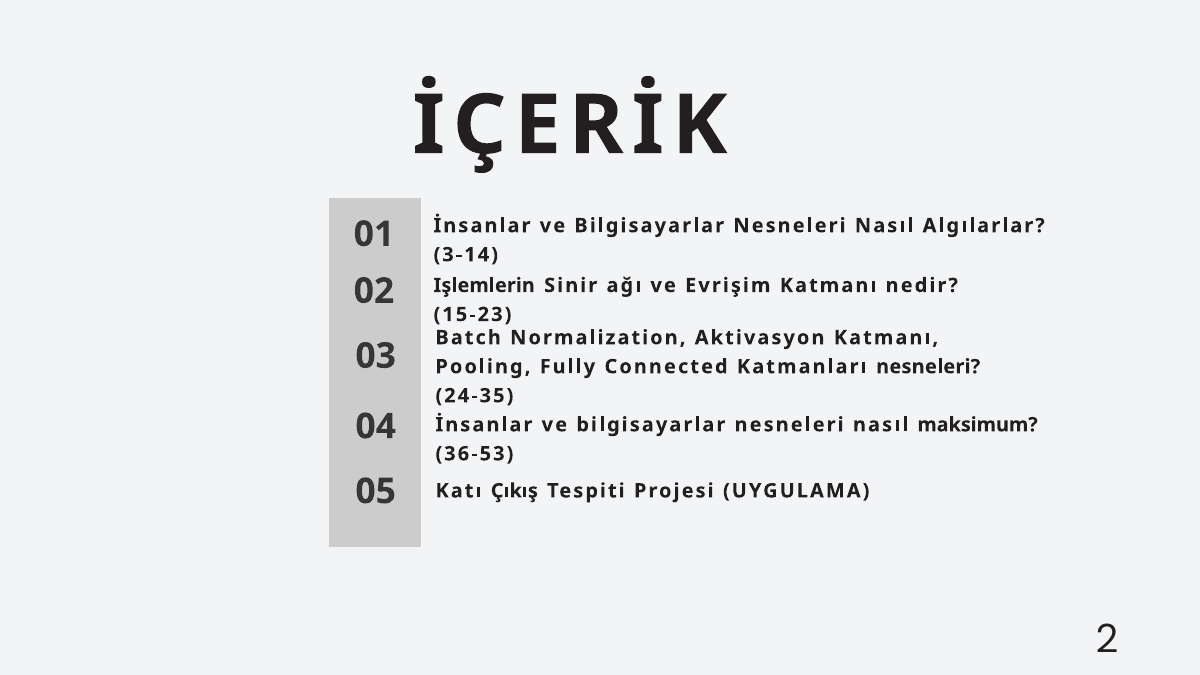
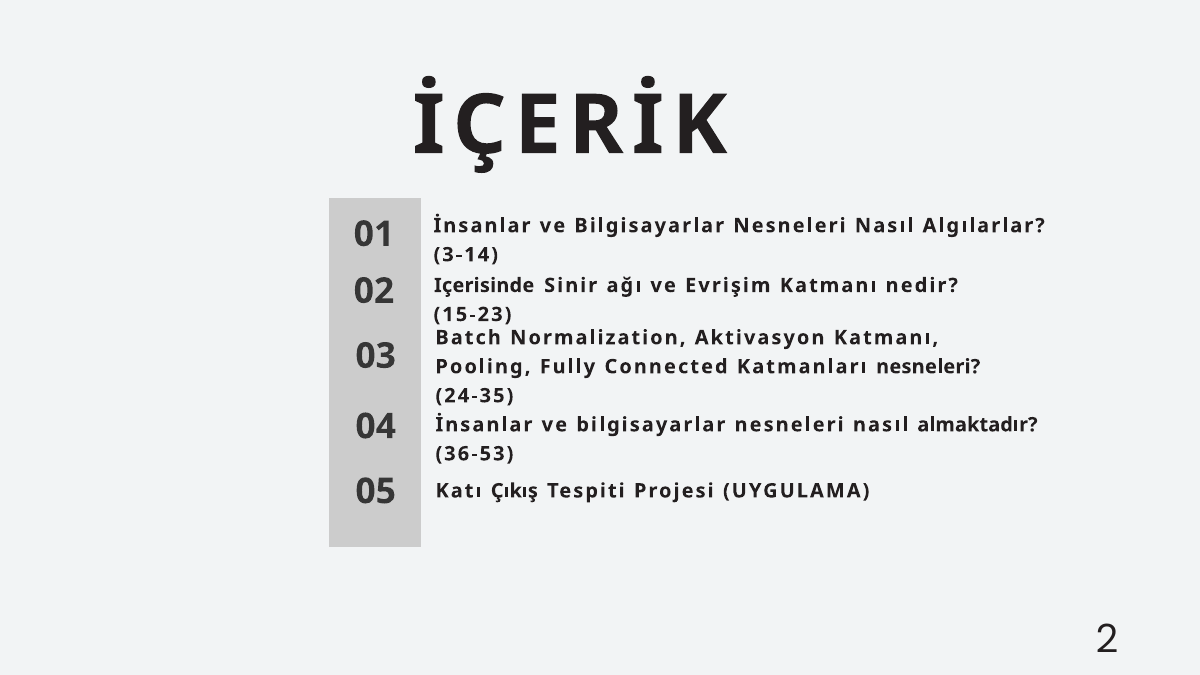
Işlemlerin: Işlemlerin -> Içerisinde
maksimum: maksimum -> almaktadır
